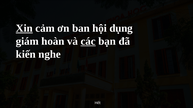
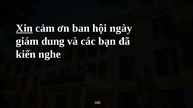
dụng: dụng -> ngày
hoàn: hoàn -> dung
các underline: present -> none
